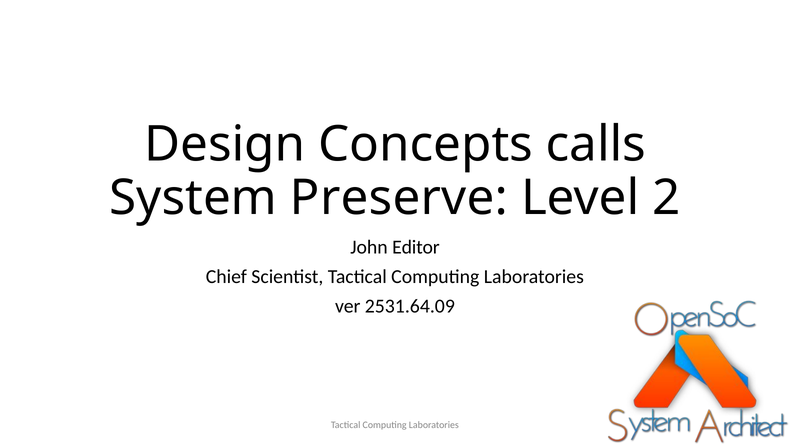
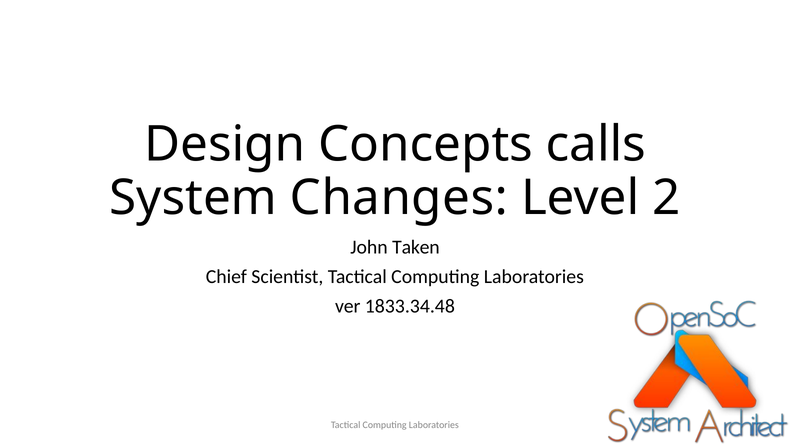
Preserve: Preserve -> Changes
Editor: Editor -> Taken
2531.64.09: 2531.64.09 -> 1833.34.48
